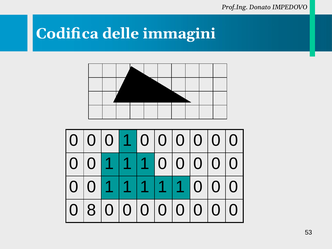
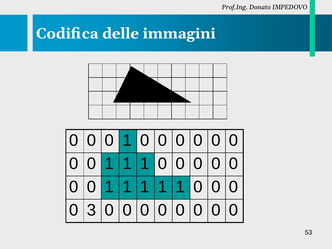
8: 8 -> 3
